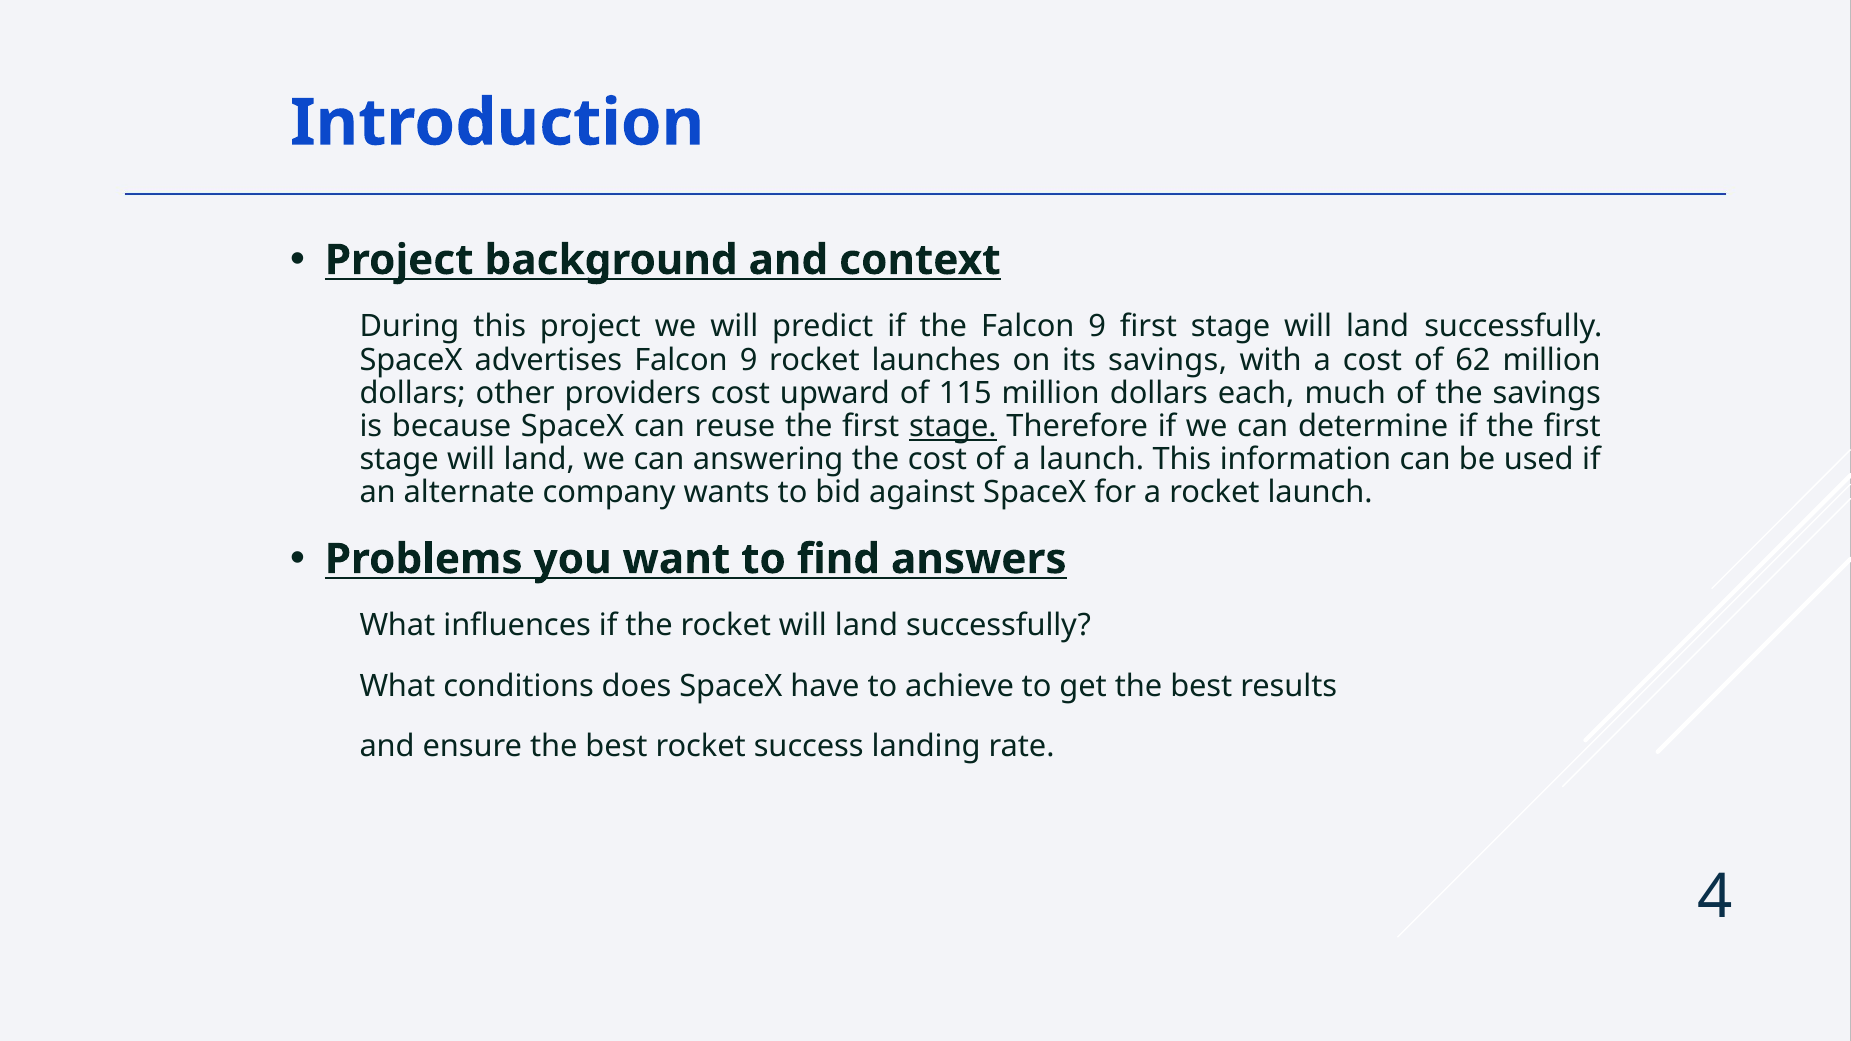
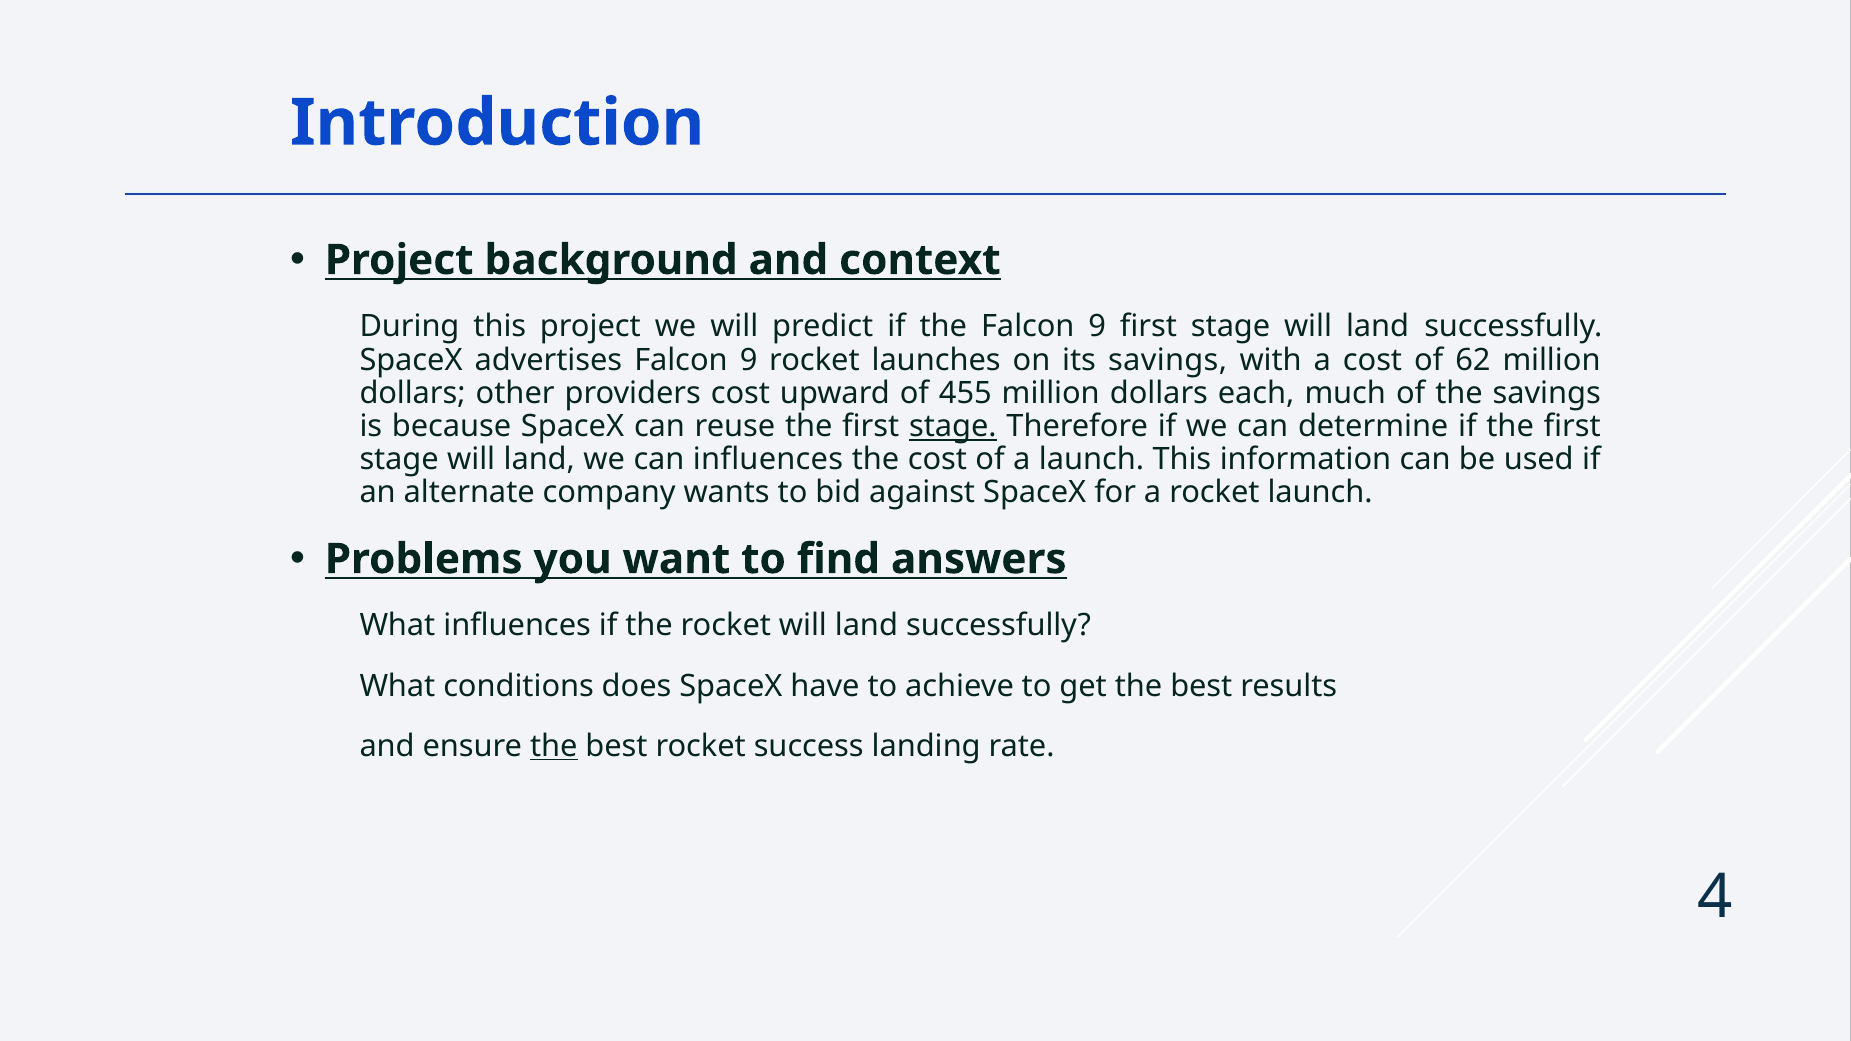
115: 115 -> 455
can answering: answering -> influences
the at (554, 746) underline: none -> present
